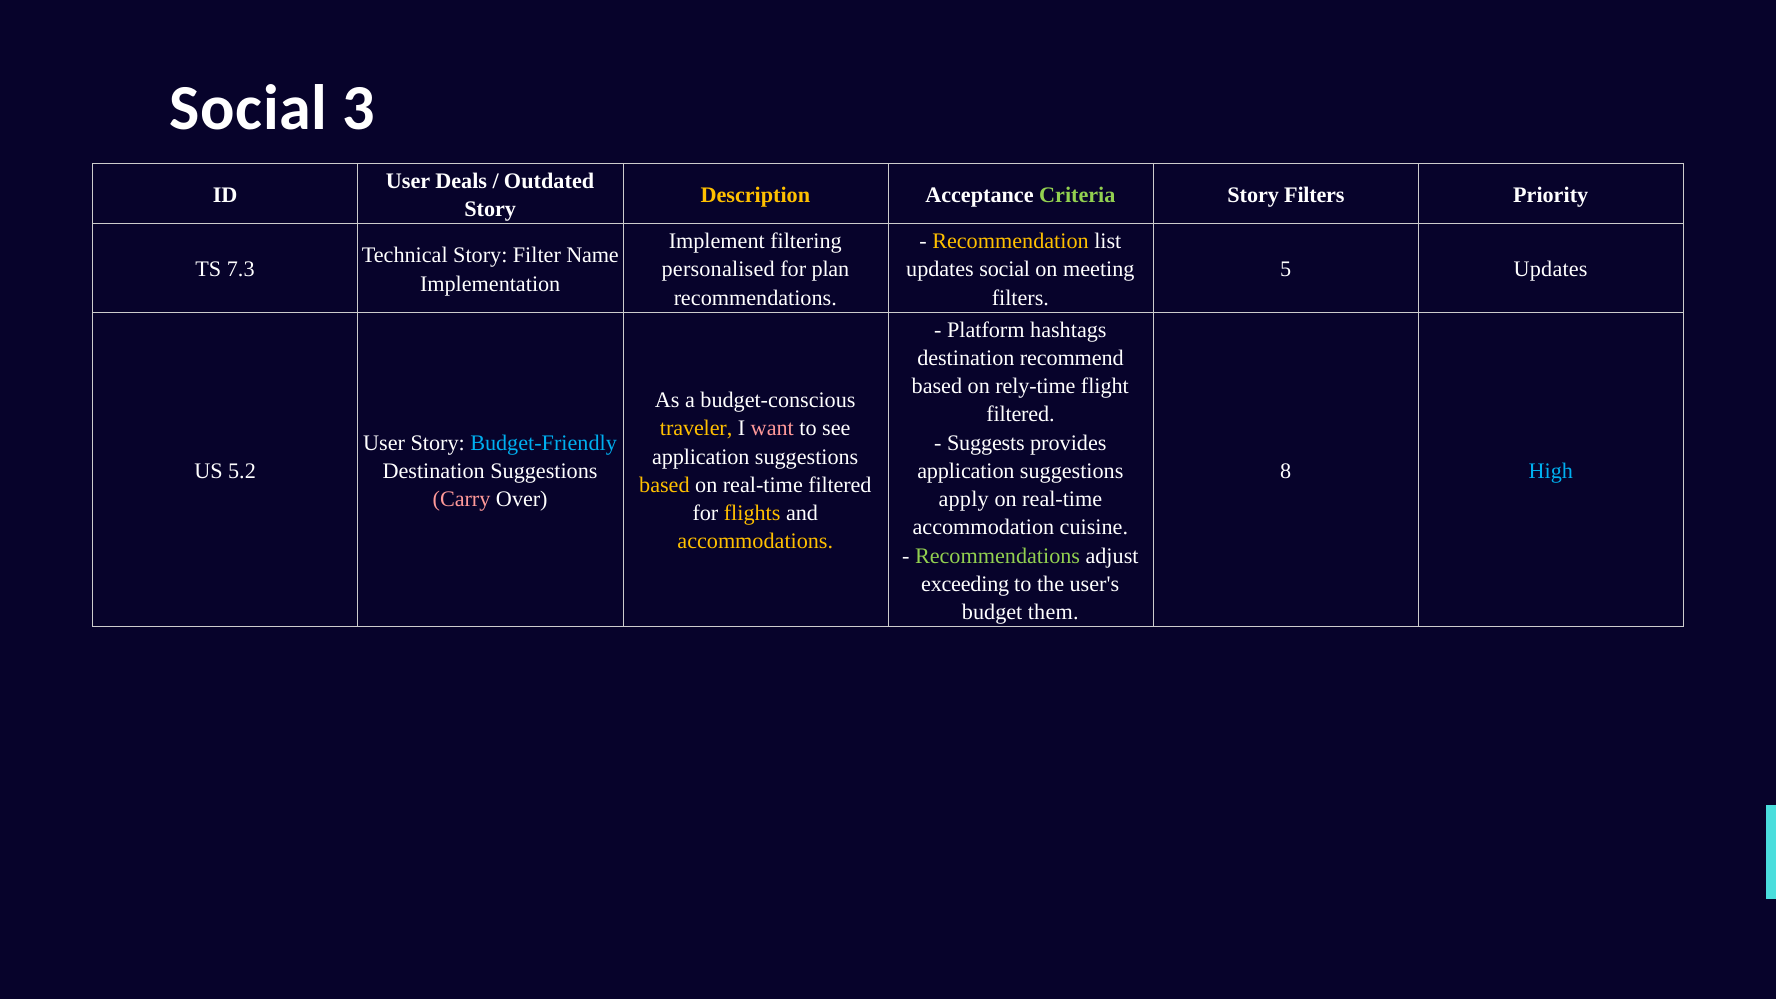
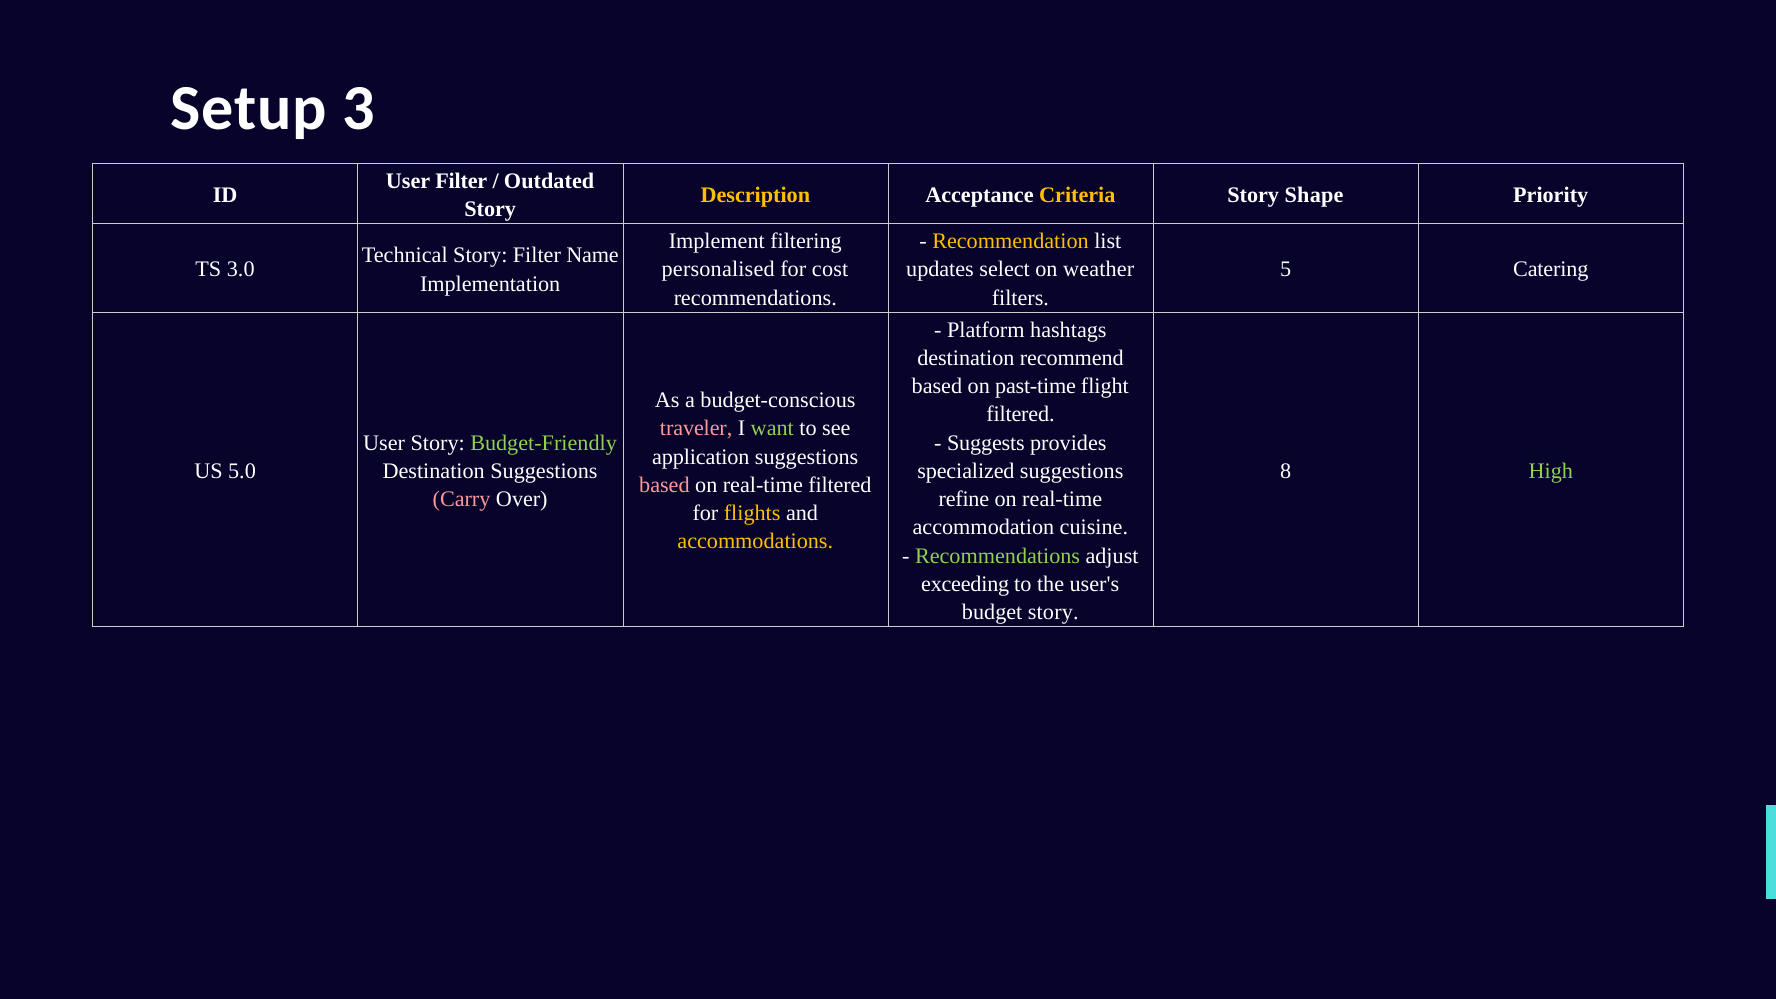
Social at (248, 108): Social -> Setup
User Deals: Deals -> Filter
Criteria colour: light green -> yellow
Story Filters: Filters -> Shape
7.3: 7.3 -> 3.0
plan: plan -> cost
updates social: social -> select
meeting: meeting -> weather
5 Updates: Updates -> Catering
rely-time: rely-time -> past-time
traveler colour: yellow -> pink
want colour: pink -> light green
Budget-Friendly colour: light blue -> light green
5.2: 5.2 -> 5.0
application at (966, 471): application -> specialized
High colour: light blue -> light green
based at (664, 485) colour: yellow -> pink
apply: apply -> refine
budget them: them -> story
